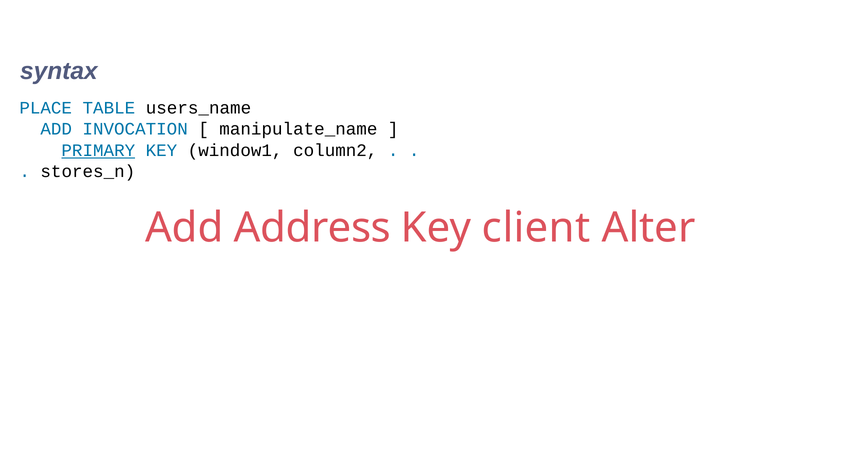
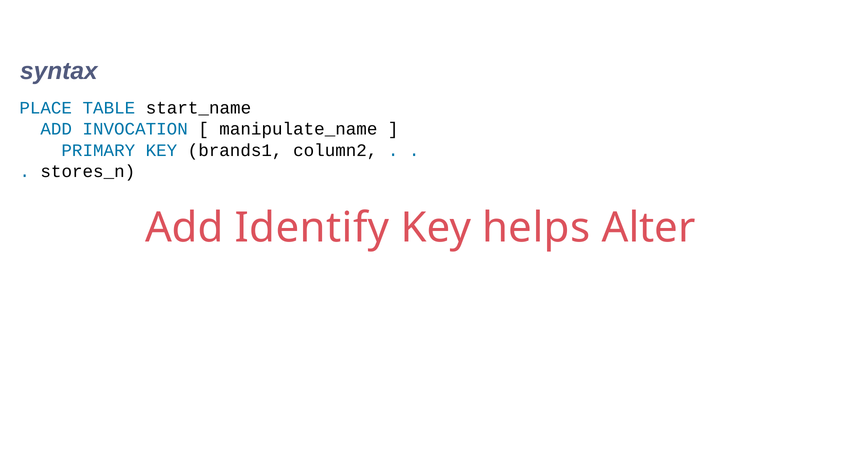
users_name: users_name -> start_name
PRIMARY underline: present -> none
window1: window1 -> brands1
Address: Address -> Identify
client: client -> helps
